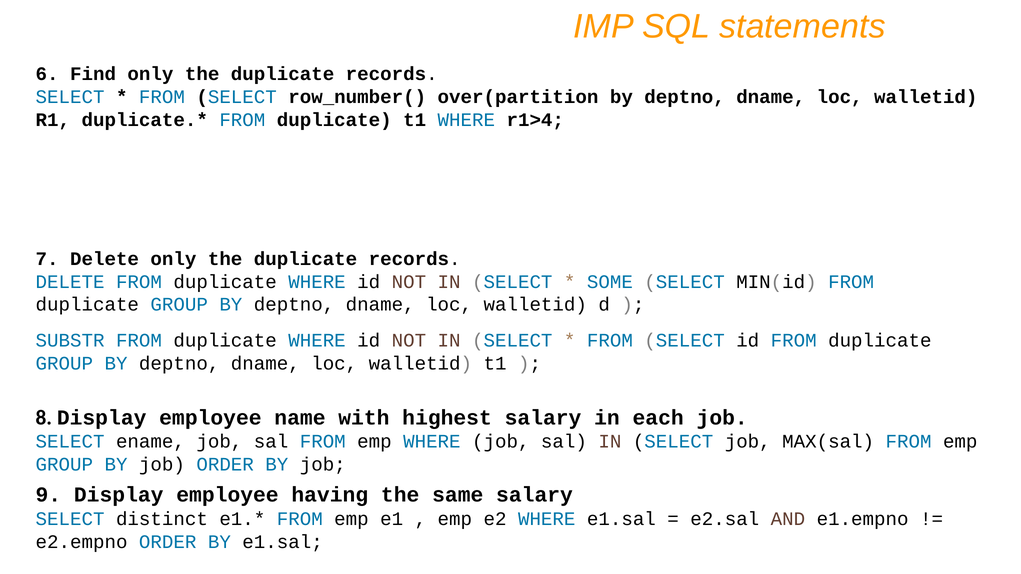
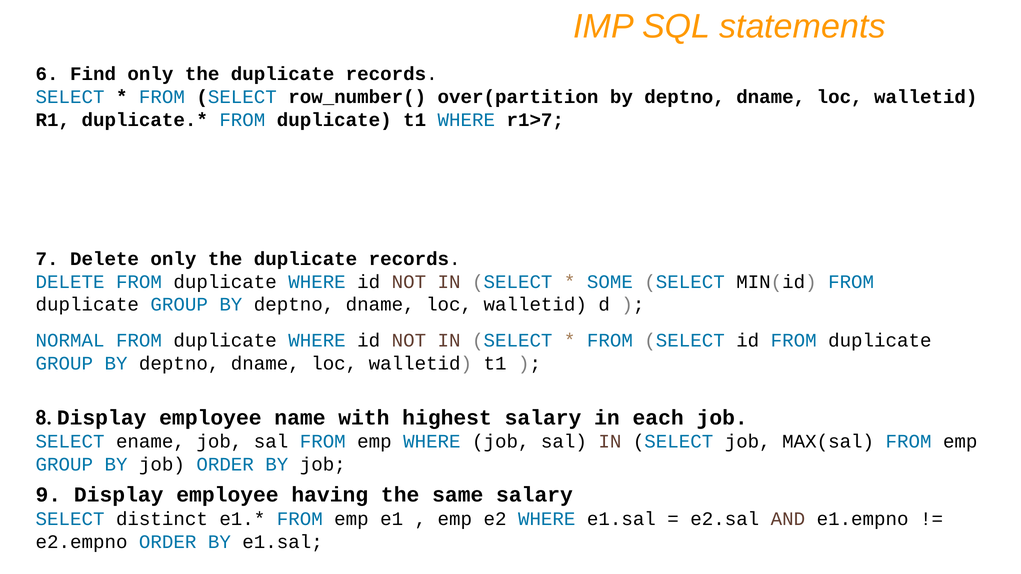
r1>4: r1>4 -> r1>7
SUBSTR: SUBSTR -> NORMAL
